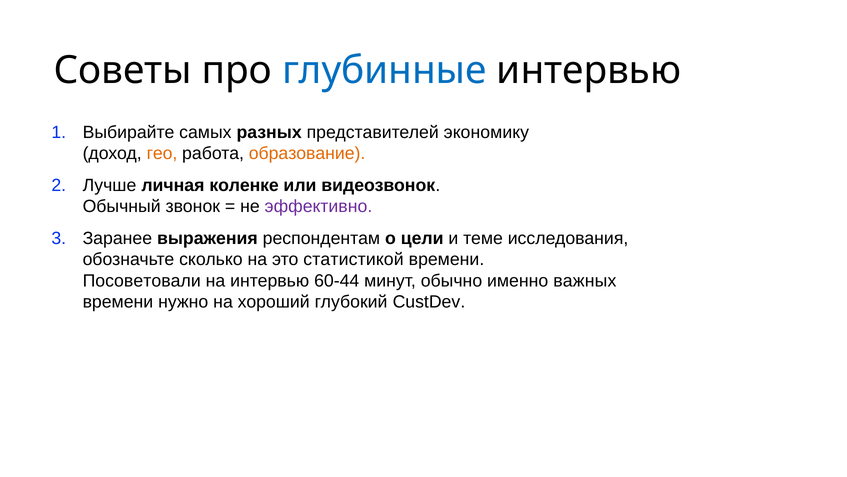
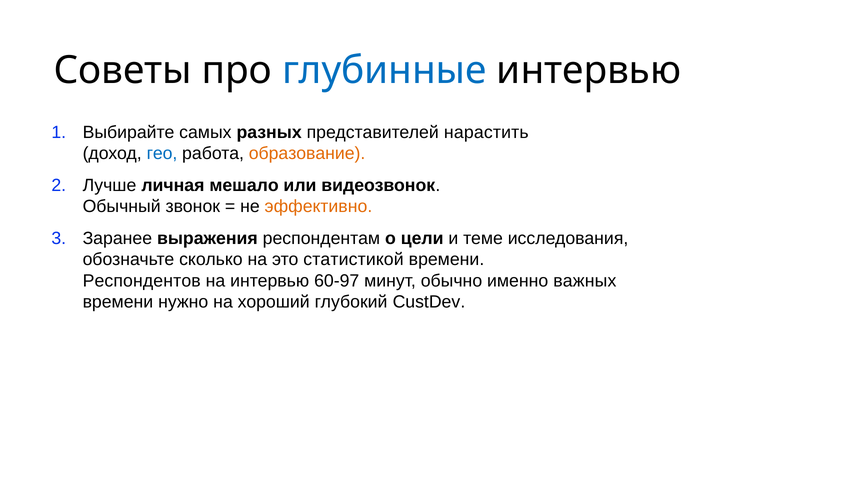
экономику: экономику -> нарастить
гео colour: orange -> blue
коленке: коленке -> мешало
эффективно colour: purple -> orange
Посоветовали: Посоветовали -> Респондентов
60-44: 60-44 -> 60-97
